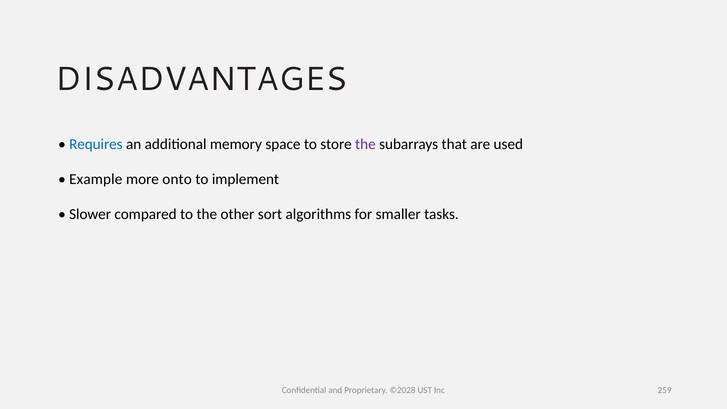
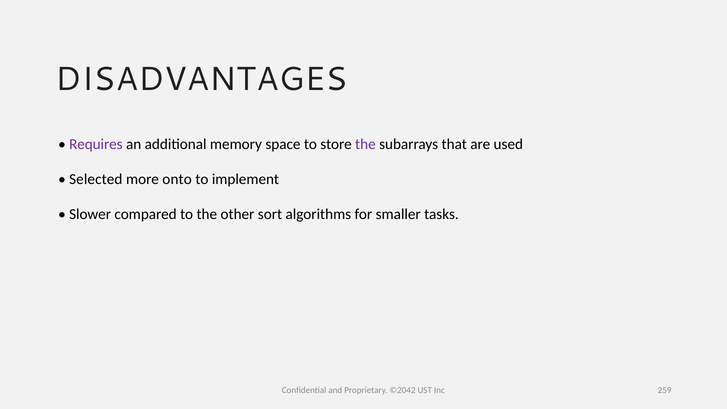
Requires colour: blue -> purple
Example: Example -> Selected
©2028: ©2028 -> ©2042
